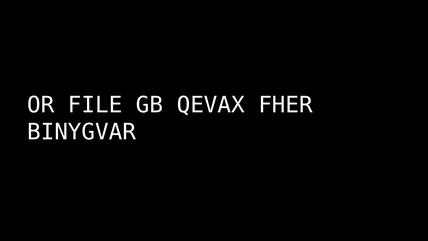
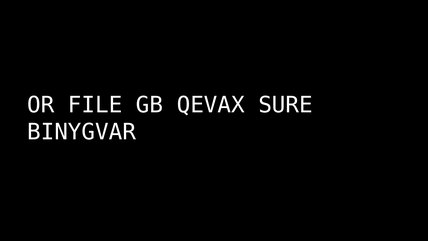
FHER: FHER -> SURE
